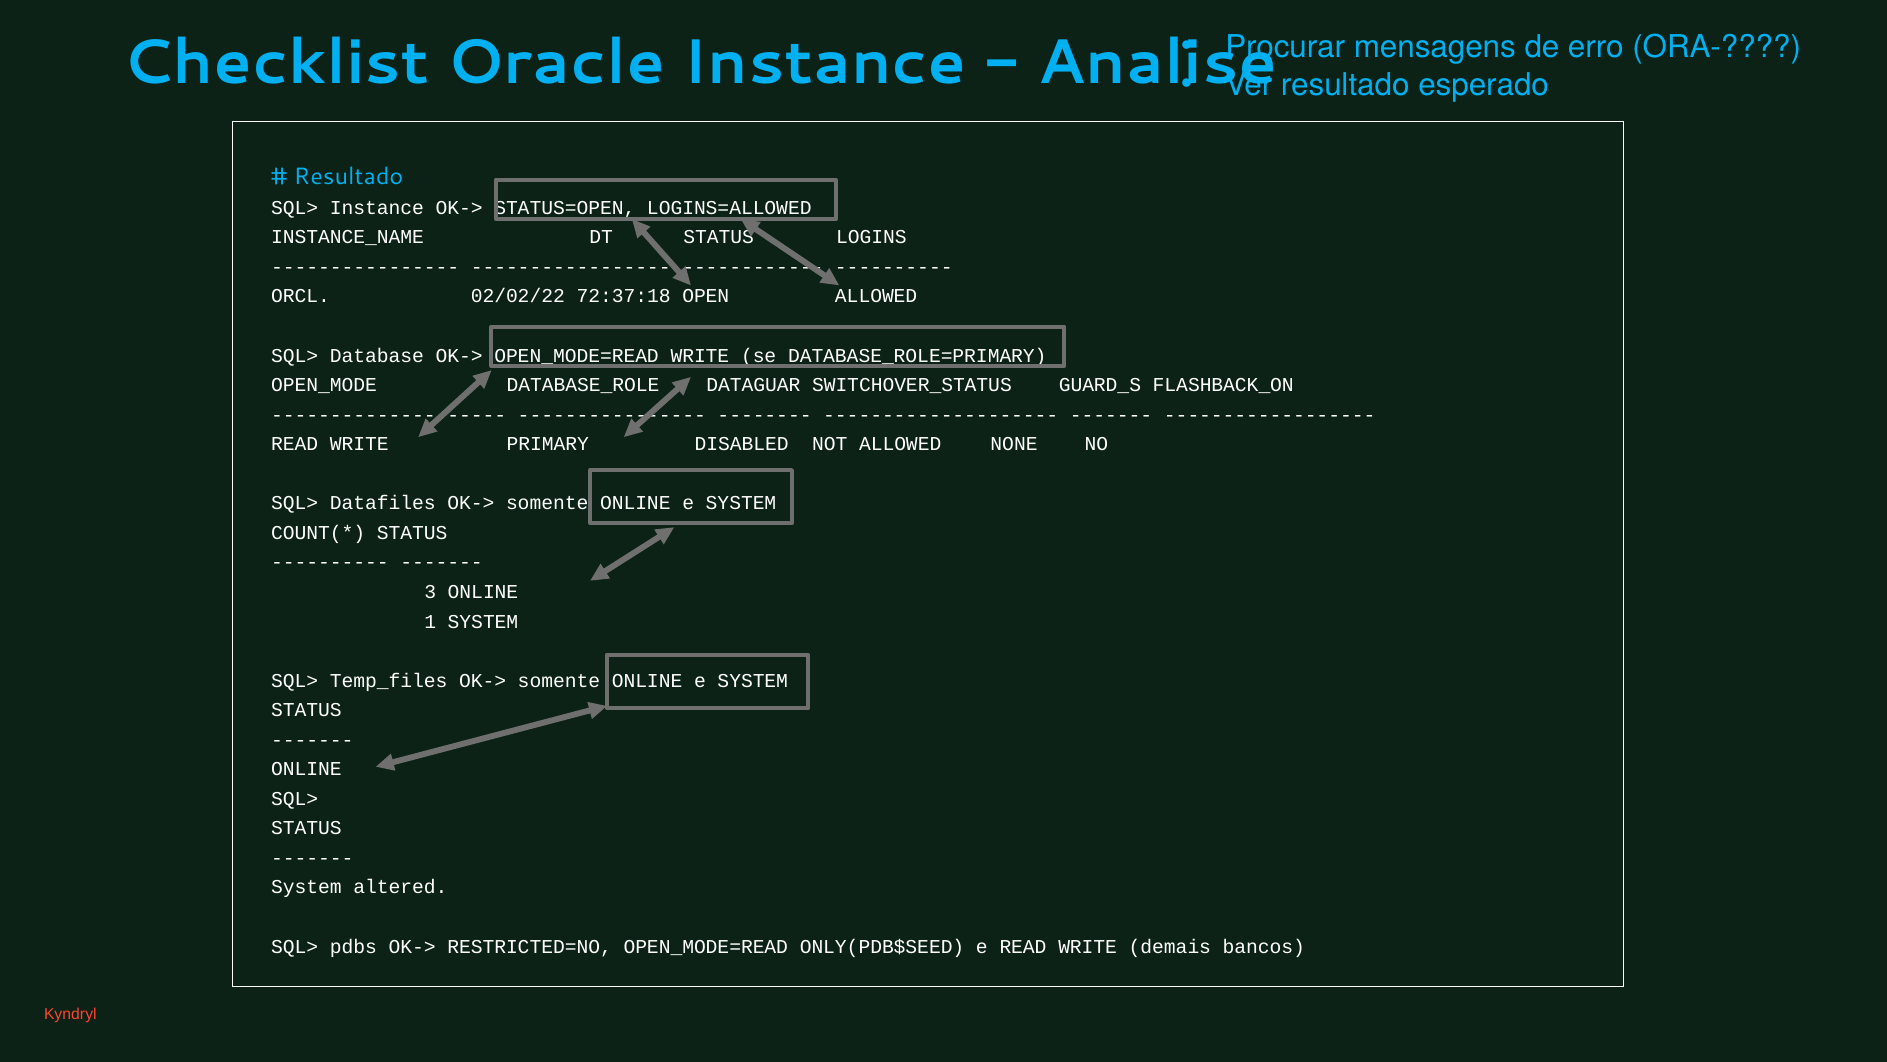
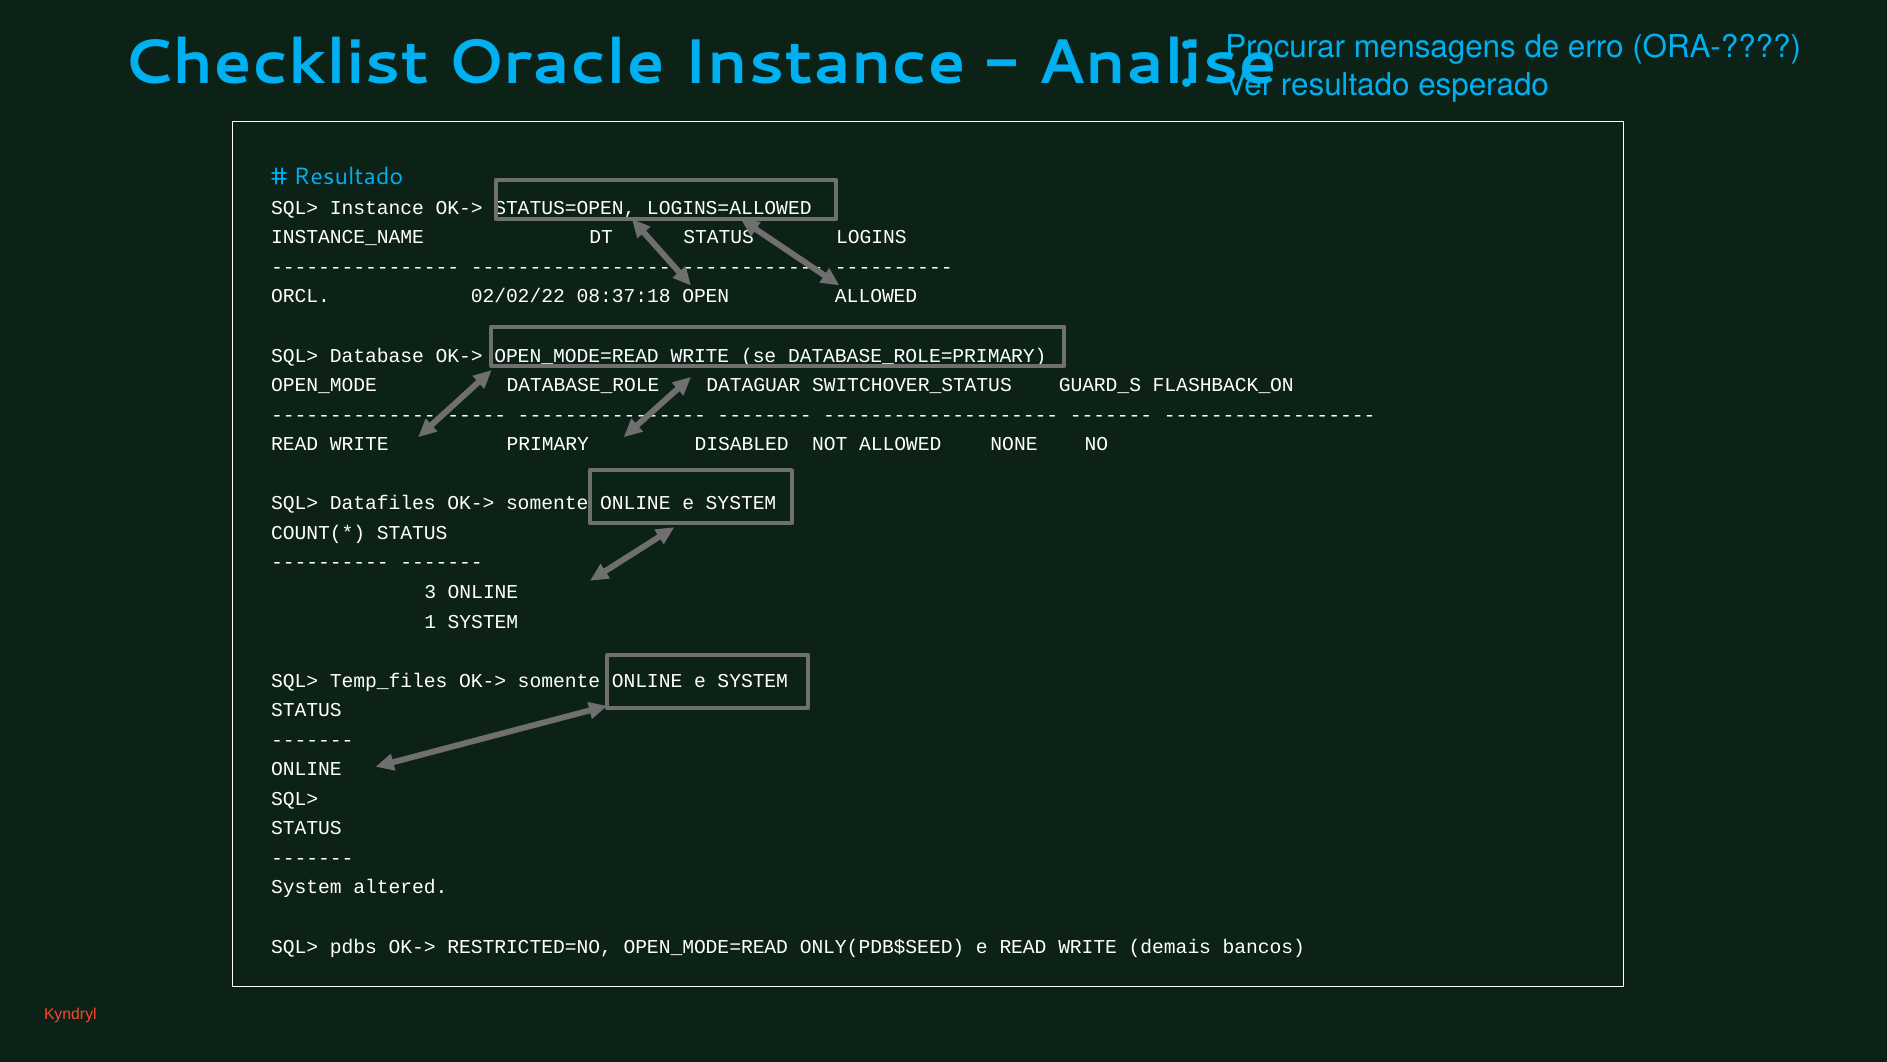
72:37:18: 72:37:18 -> 08:37:18
